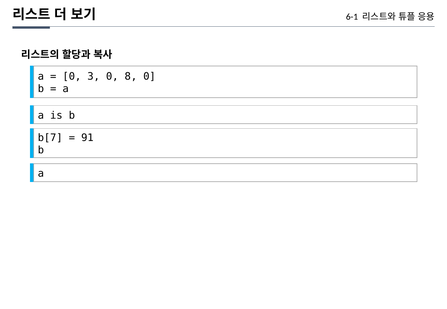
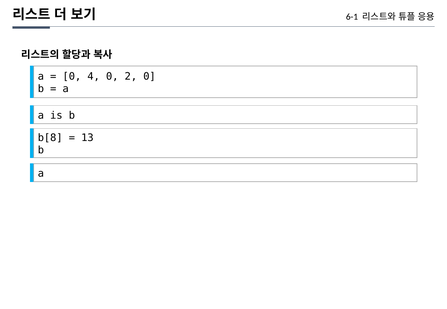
3: 3 -> 4
8: 8 -> 2
b[7: b[7 -> b[8
91: 91 -> 13
